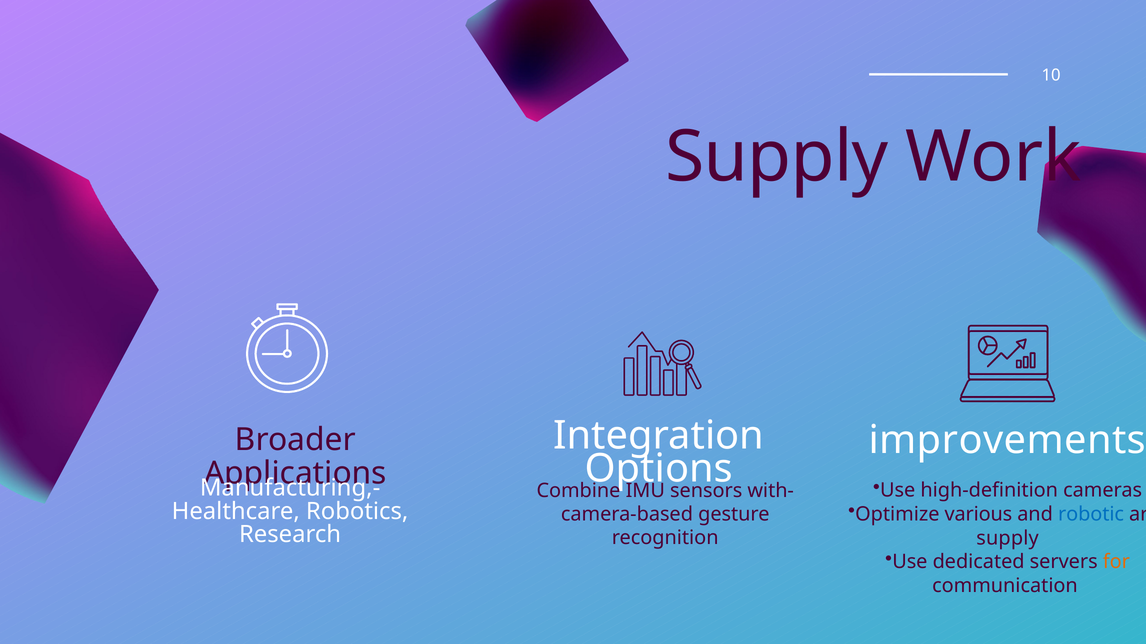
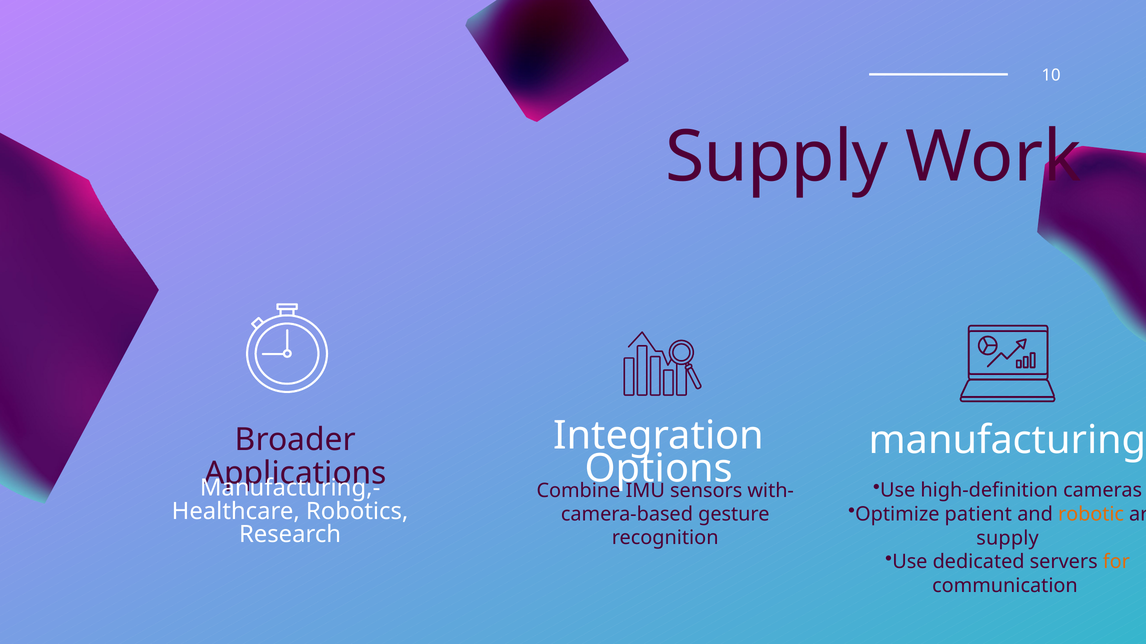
improvements at (1007, 440): improvements -> manufacturing
various: various -> patient
robotic colour: blue -> orange
